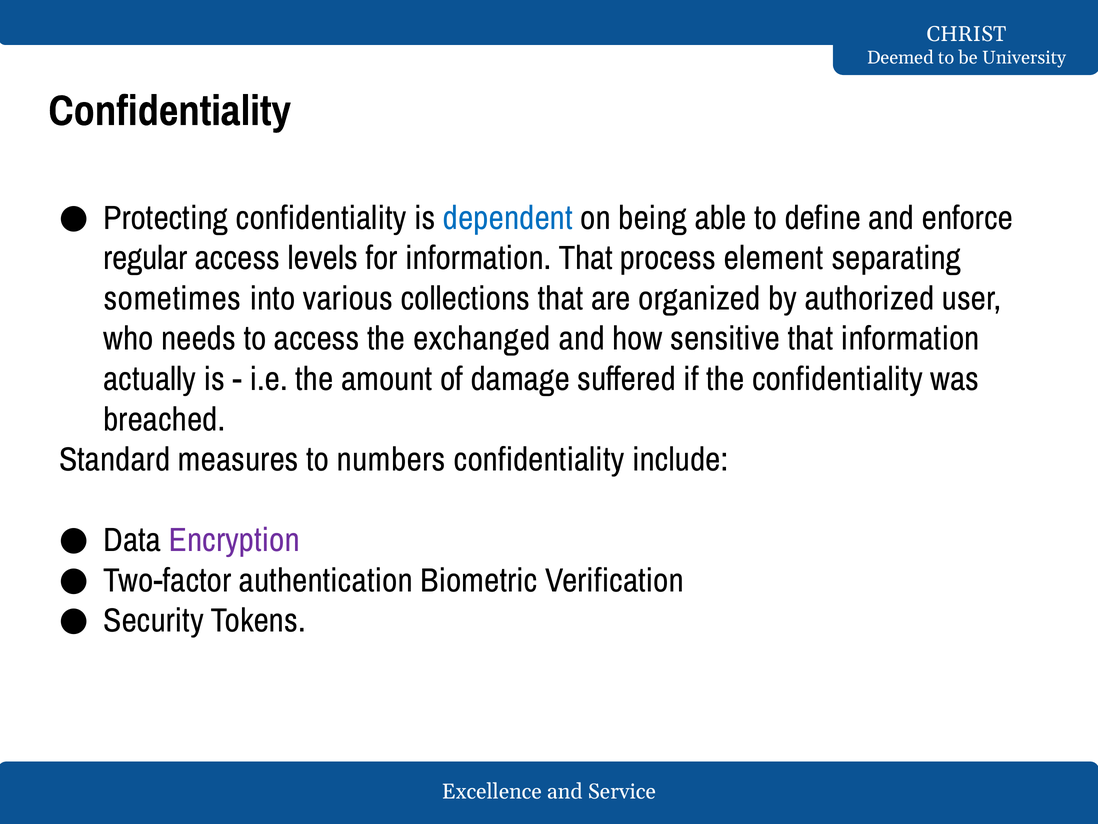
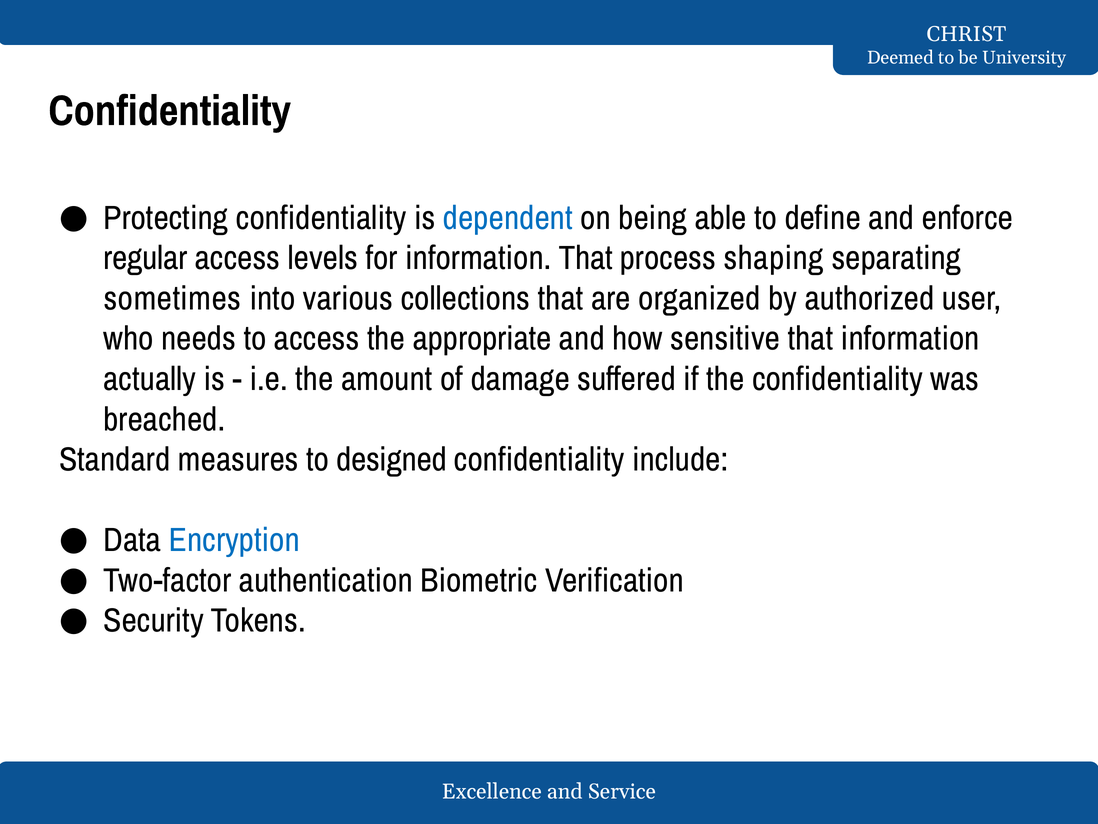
element: element -> shaping
exchanged: exchanged -> appropriate
numbers: numbers -> designed
Encryption colour: purple -> blue
